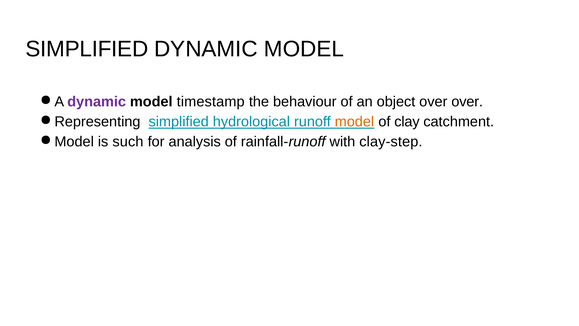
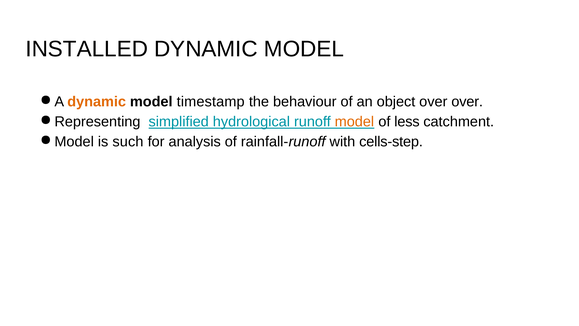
SIMPLIFIED at (87, 49): SIMPLIFIED -> INSTALLED
dynamic at (97, 102) colour: purple -> orange
clay: clay -> less
clay-step: clay-step -> cells-step
